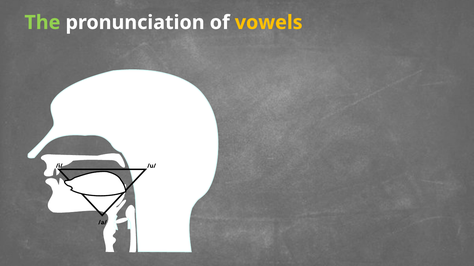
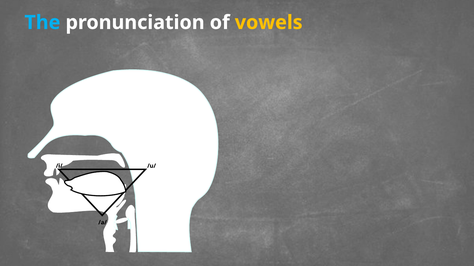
The colour: light green -> light blue
